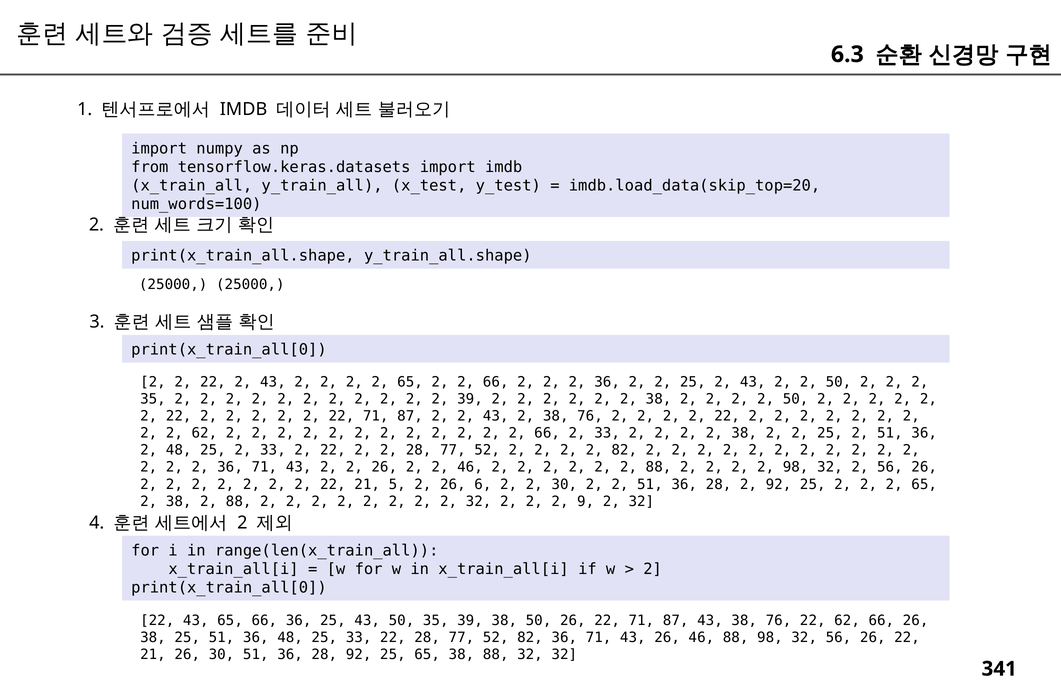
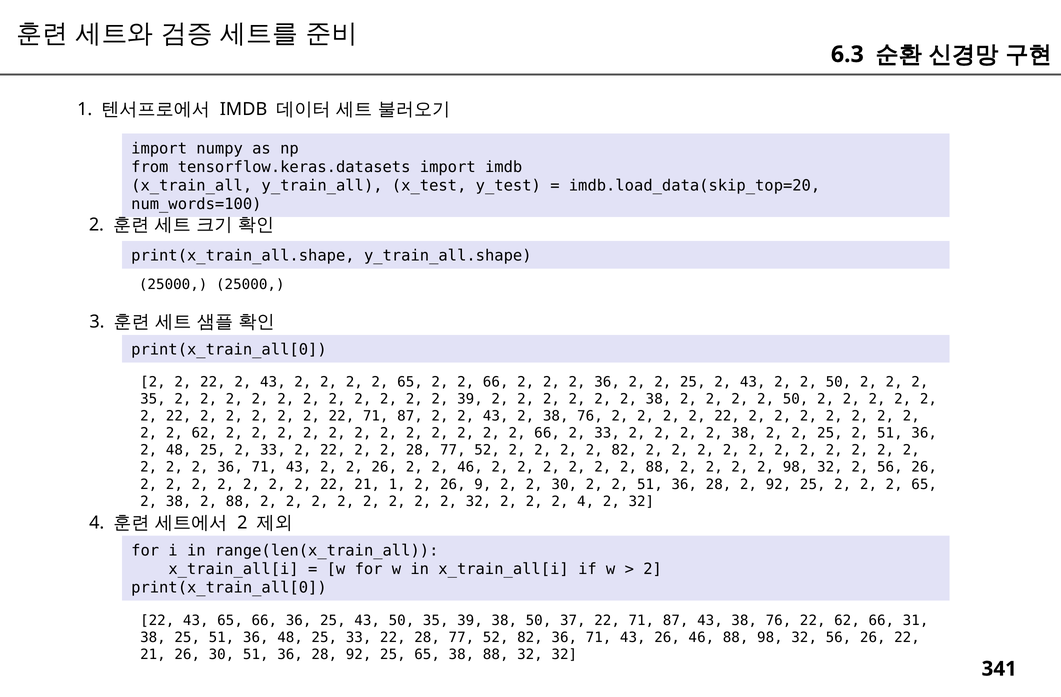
21 5: 5 -> 1
6: 6 -> 9
2 9: 9 -> 4
50 26: 26 -> 37
66 26: 26 -> 31
